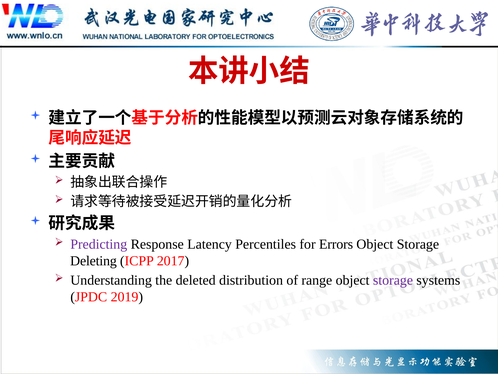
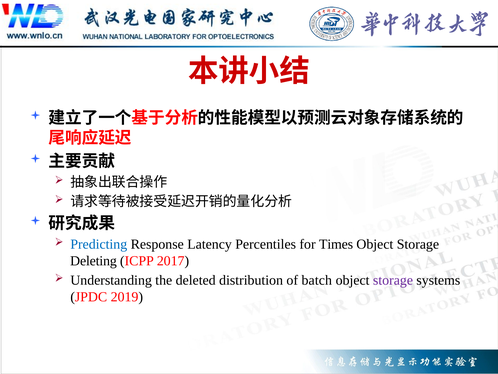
Predicting colour: purple -> blue
Errors: Errors -> Times
range: range -> batch
